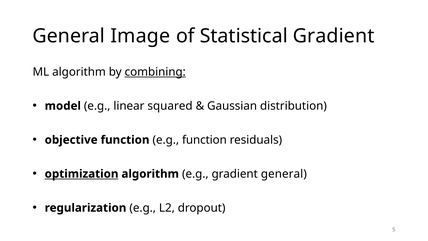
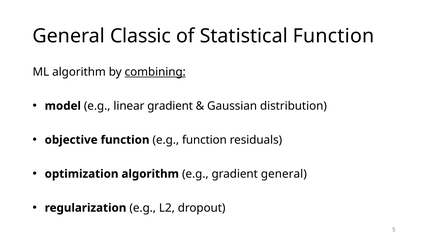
Image: Image -> Classic
Statistical Gradient: Gradient -> Function
linear squared: squared -> gradient
optimization underline: present -> none
